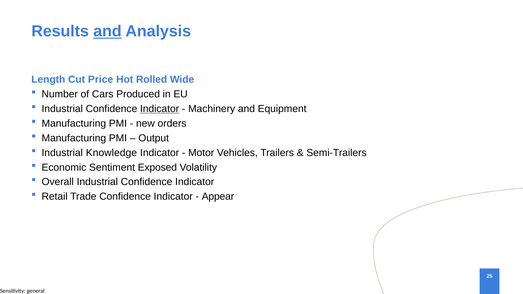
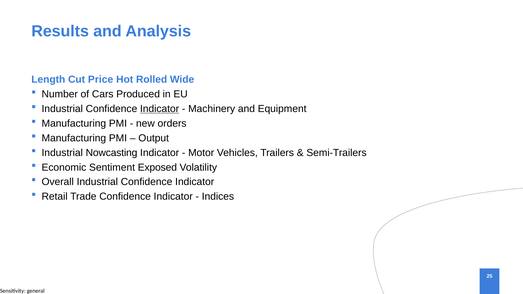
and at (107, 31) underline: present -> none
Knowledge: Knowledge -> Nowcasting
Appear: Appear -> Indices
